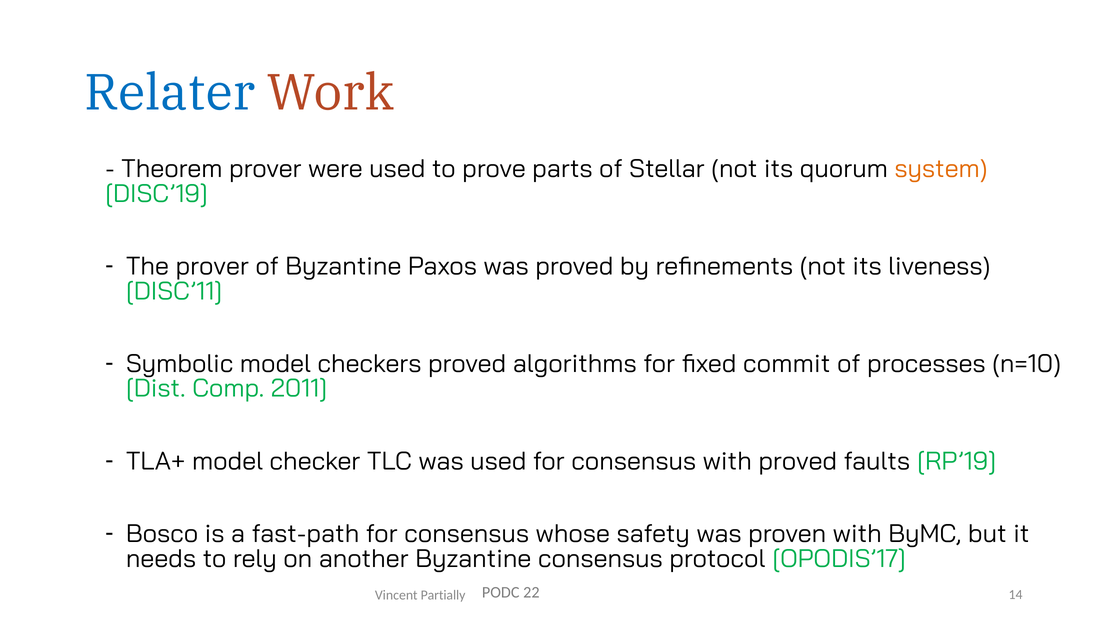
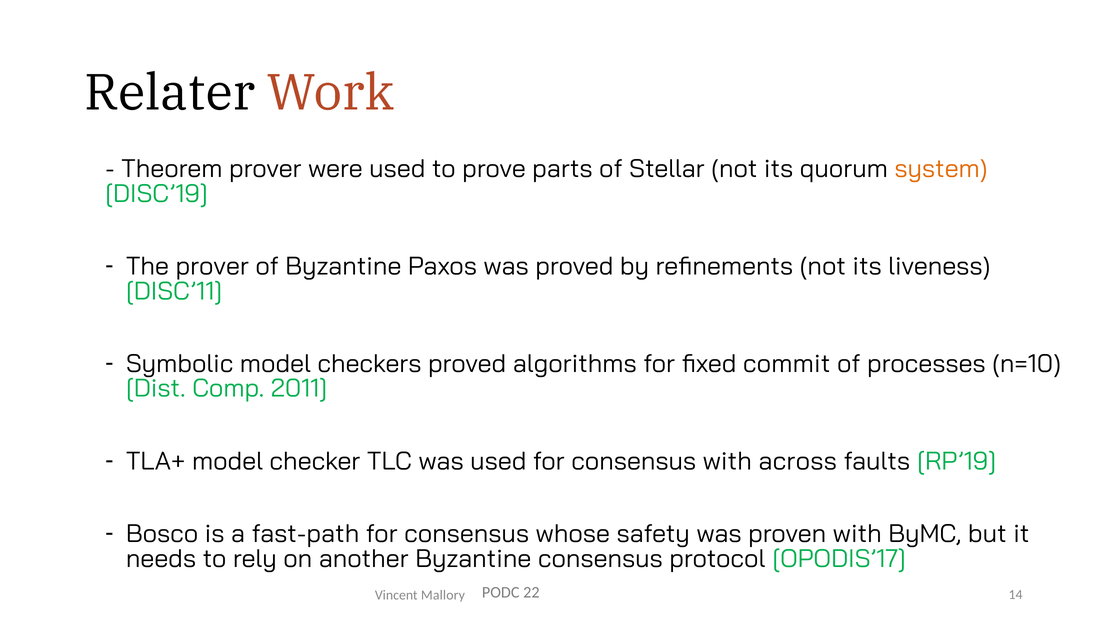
Relater colour: blue -> black
with proved: proved -> across
Partially: Partially -> Mallory
